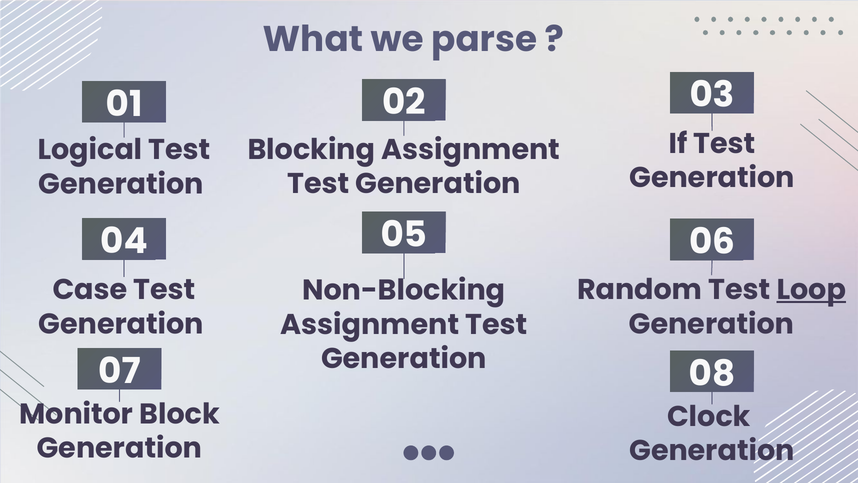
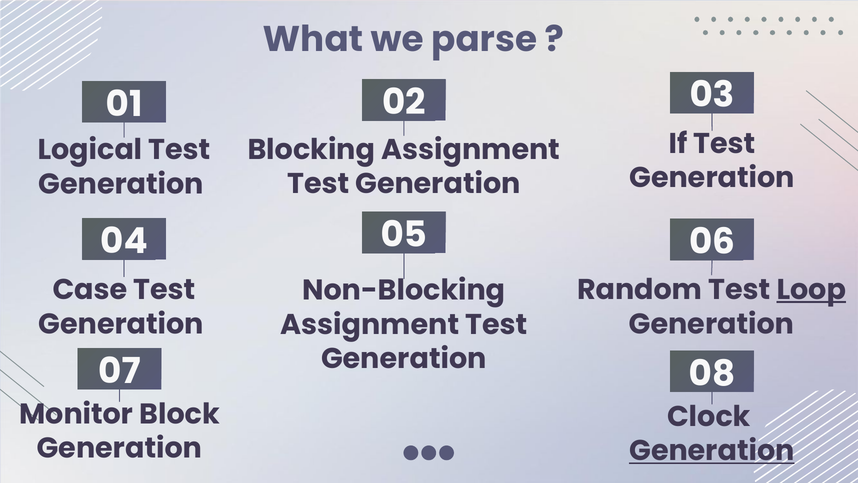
Generation at (712, 451) underline: none -> present
